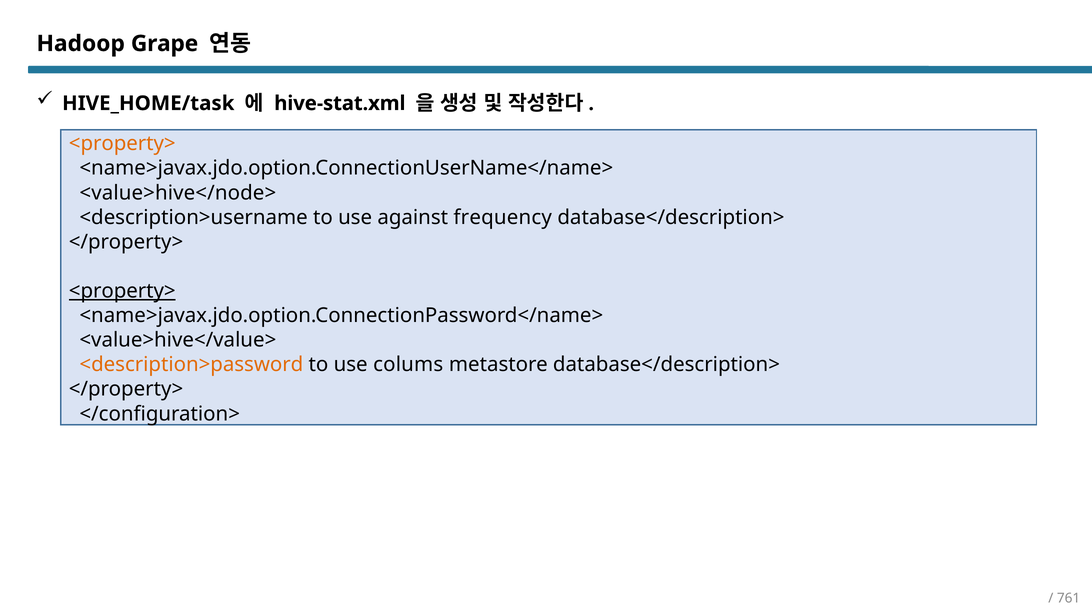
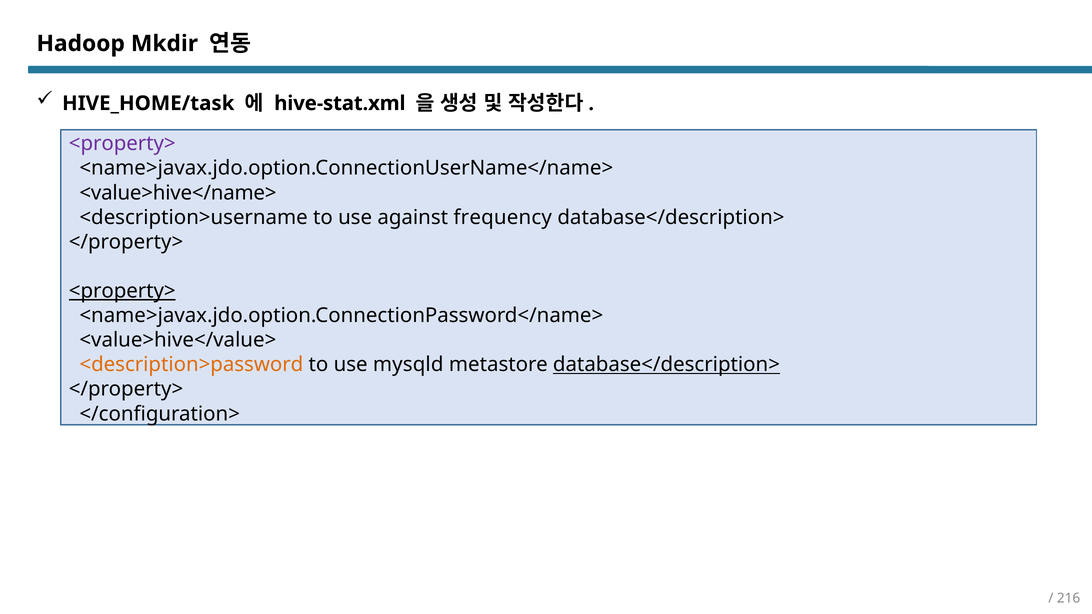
Grape: Grape -> Mkdir
<property> at (122, 144) colour: orange -> purple
<value>hive</node>: <value>hive</node> -> <value>hive</name>
colums: colums -> mysqld
database</description> at (666, 365) underline: none -> present
761: 761 -> 216
